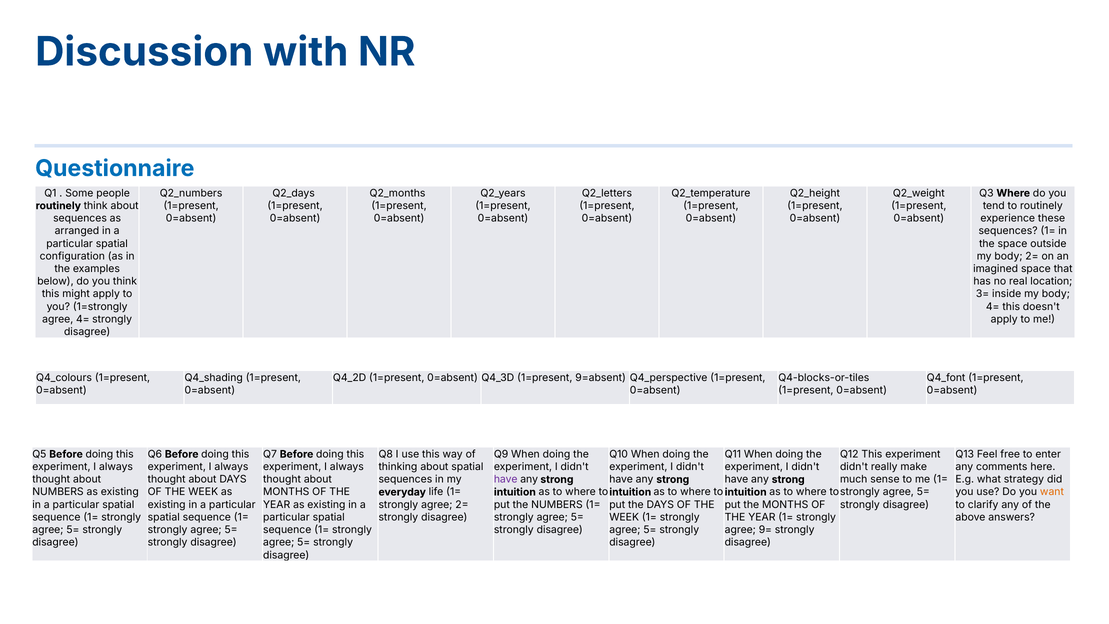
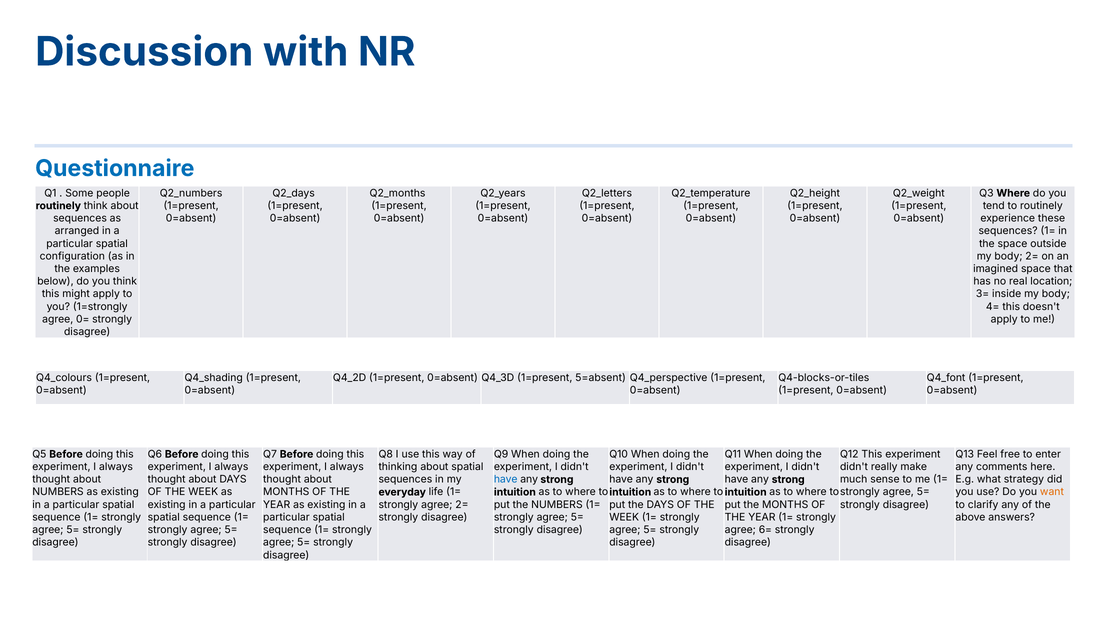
agree 4=: 4= -> 0=
9=absent: 9=absent -> 5=absent
have at (506, 479) colour: purple -> blue
9=: 9= -> 6=
